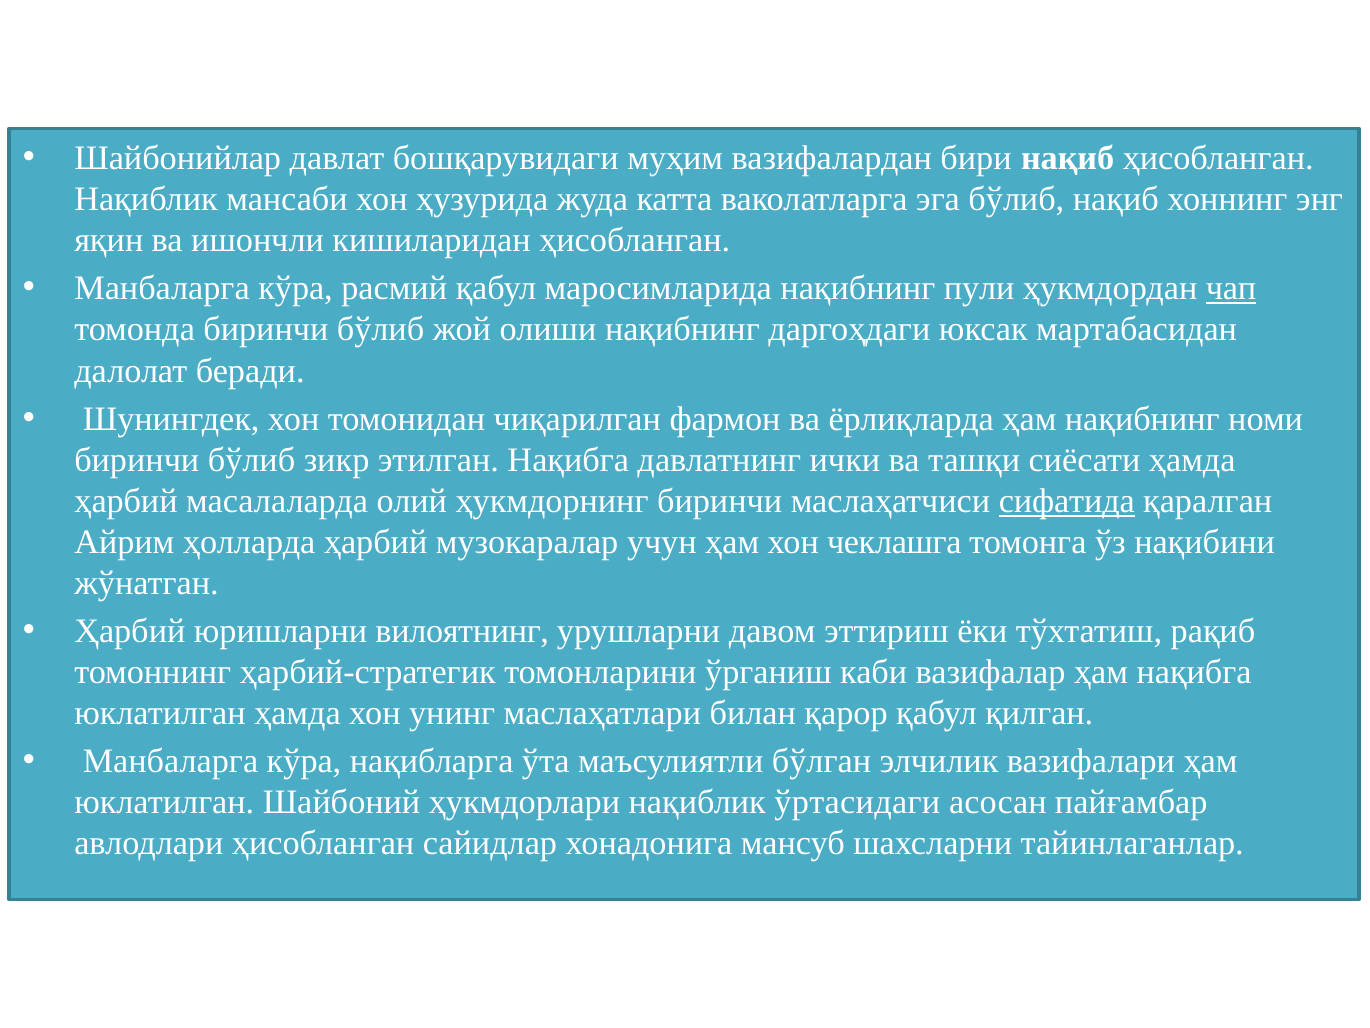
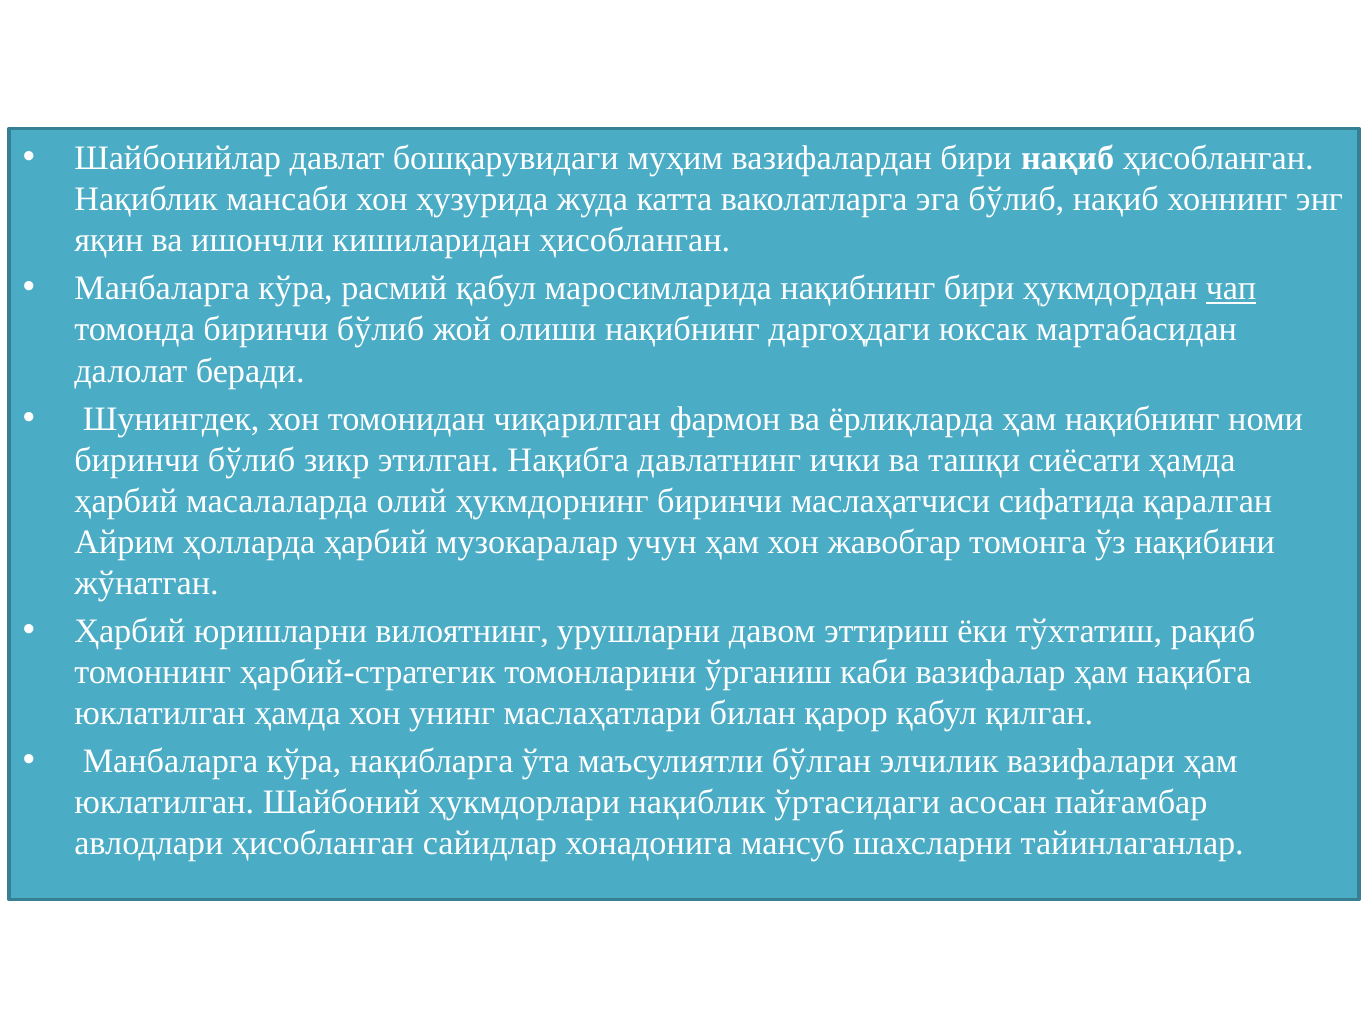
нақибнинг пули: пули -> бири
сифатида underline: present -> none
чеклашга: чеклашга -> жавобгар
